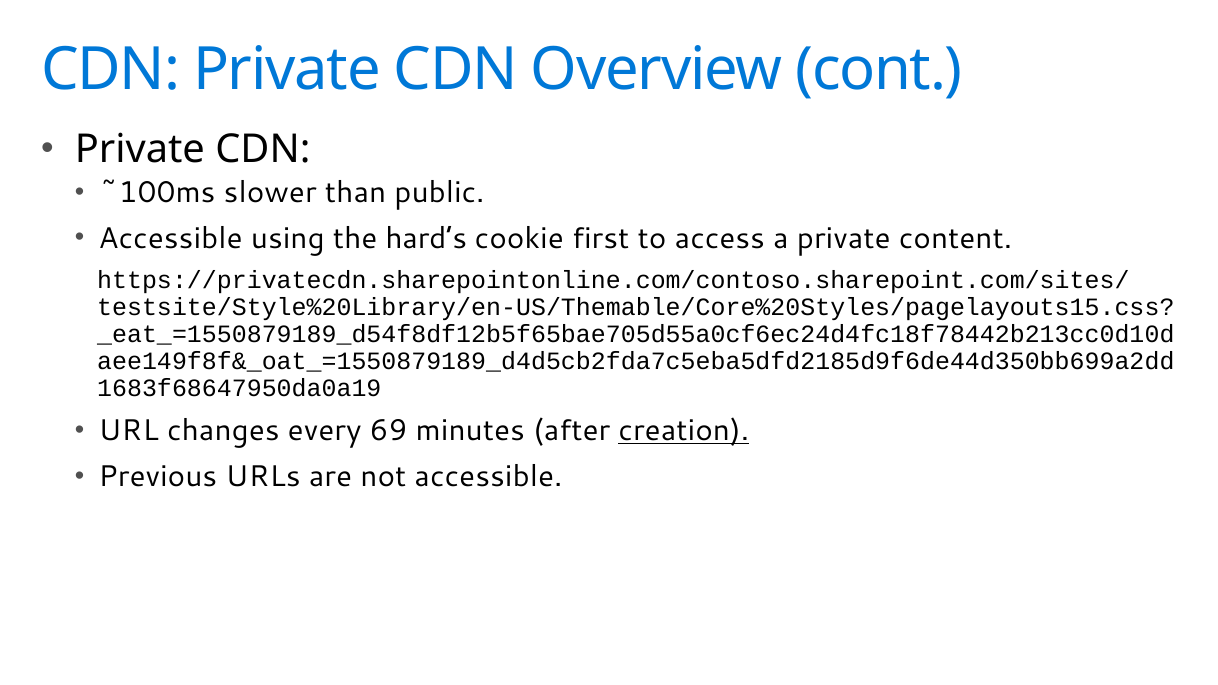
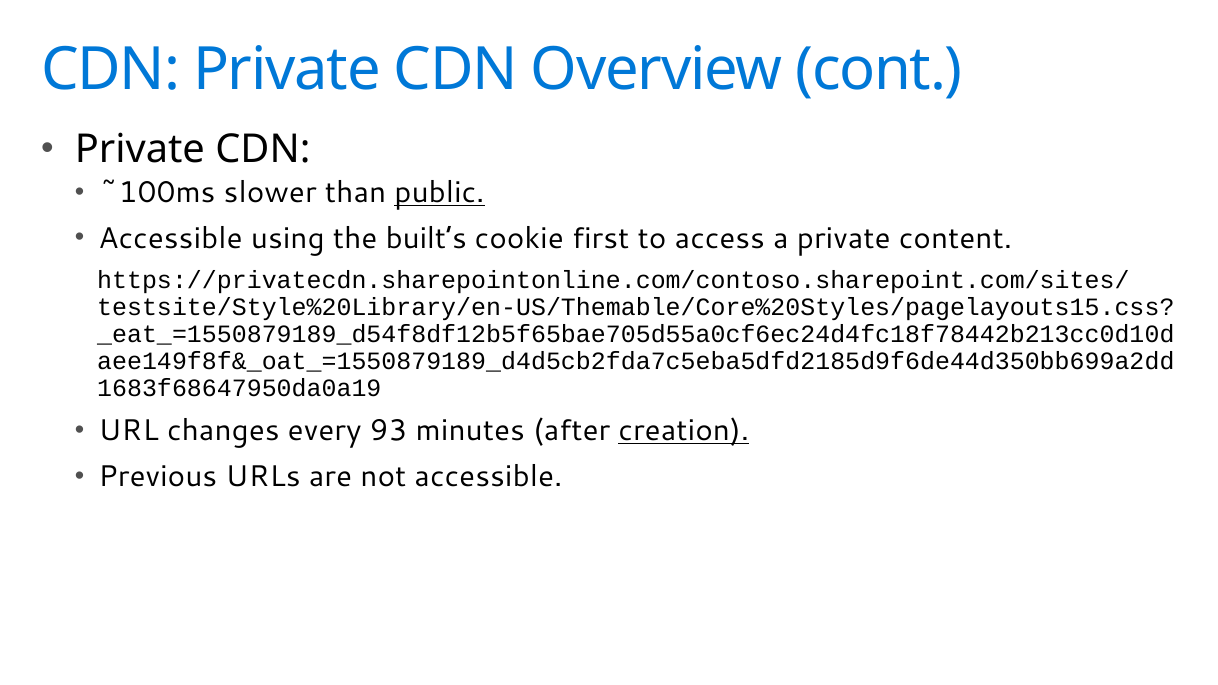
public underline: none -> present
hard’s: hard’s -> built’s
69: 69 -> 93
